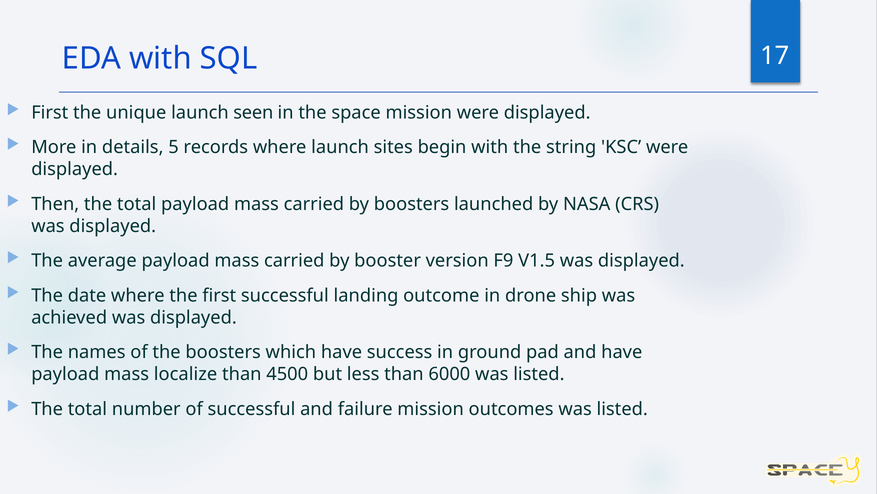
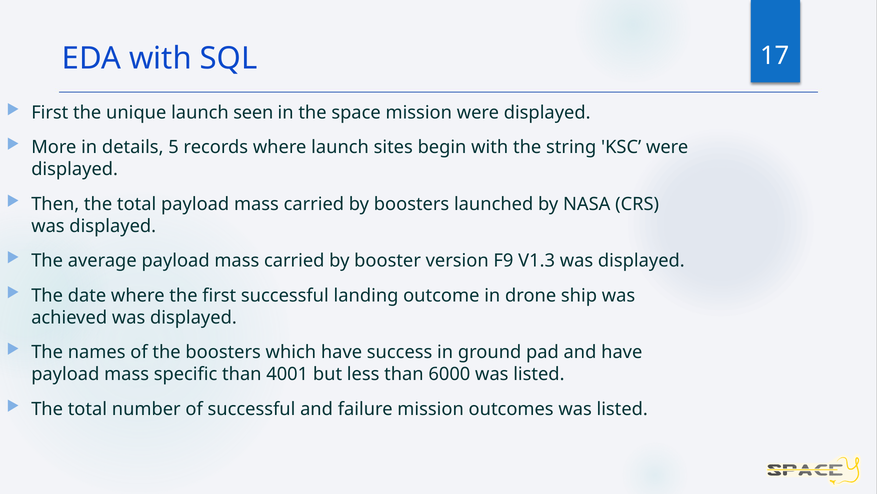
V1.5: V1.5 -> V1.3
localize: localize -> specific
4500: 4500 -> 4001
